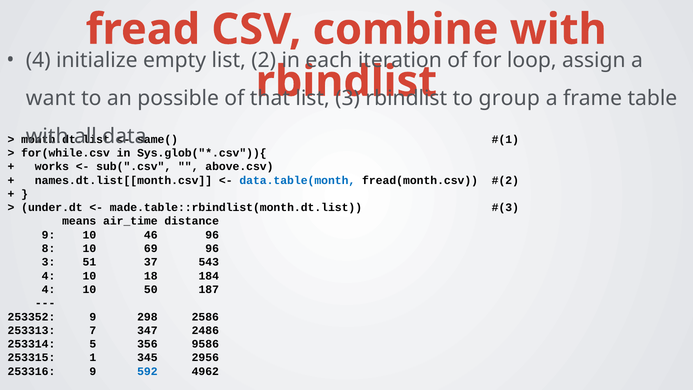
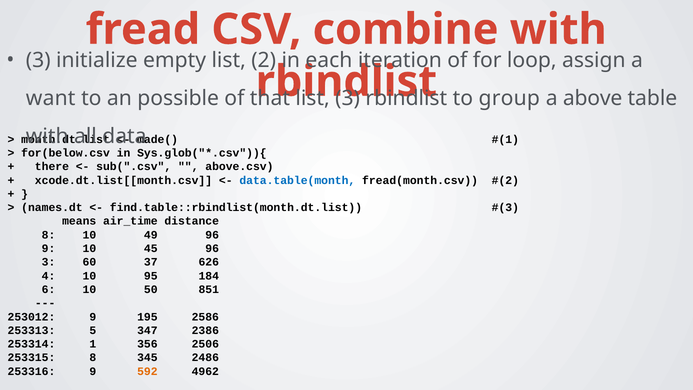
4 at (38, 60): 4 -> 3
frame: frame -> above
same(: same( -> made(
for(while.csv: for(while.csv -> for(below.csv
works: works -> there
names.dt.list[[month.csv: names.dt.list[[month.csv -> xcode.dt.list[[month.csv
under.dt: under.dt -> names.dt
made.table::rbindlist(month.dt.list: made.table::rbindlist(month.dt.list -> find.table::rbindlist(month.dt.list
9 at (49, 235): 9 -> 8
46: 46 -> 49
8 at (49, 248): 8 -> 9
69: 69 -> 45
51: 51 -> 60
543: 543 -> 626
18: 18 -> 95
4 at (49, 289): 4 -> 6
187: 187 -> 851
253352: 253352 -> 253012
298: 298 -> 195
7: 7 -> 5
2486: 2486 -> 2386
5: 5 -> 1
9586: 9586 -> 2506
253315 1: 1 -> 8
2956: 2956 -> 2486
592 colour: blue -> orange
